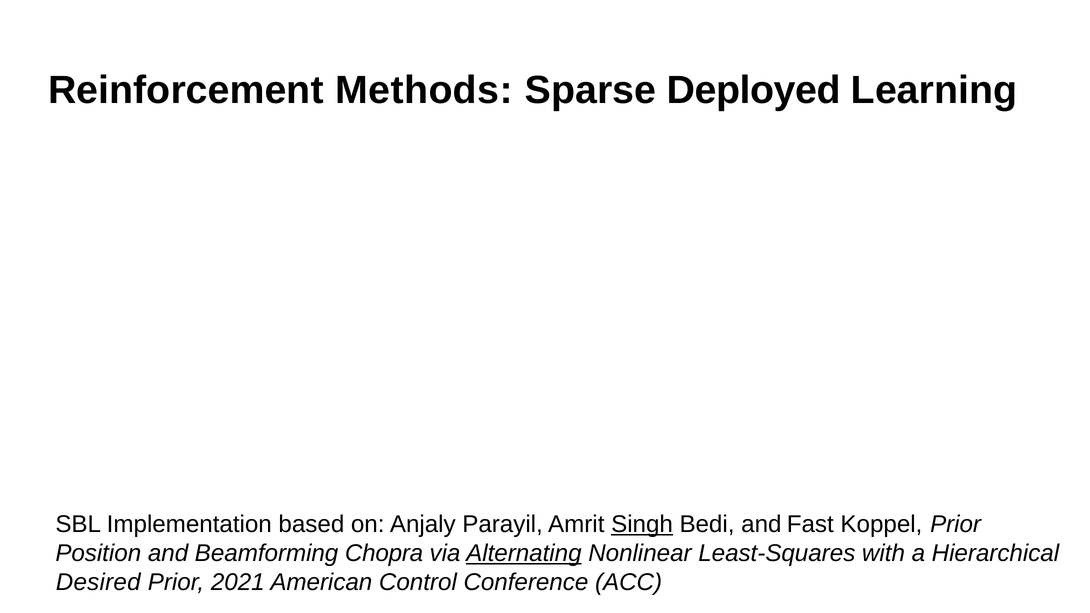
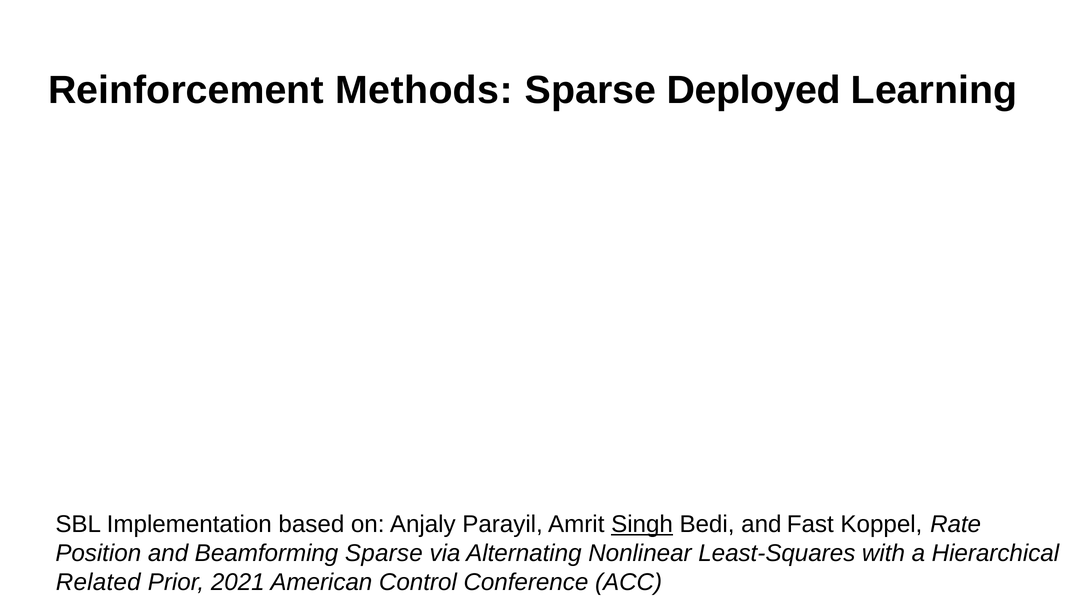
Koppel Prior: Prior -> Rate
Beamforming Chopra: Chopra -> Sparse
Alternating underline: present -> none
Desired: Desired -> Related
